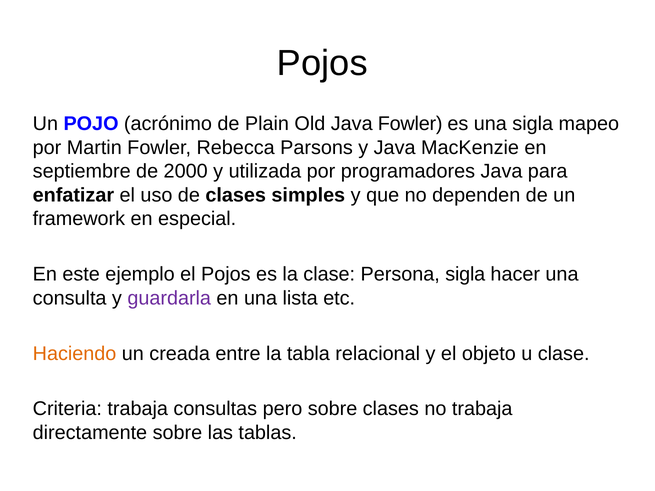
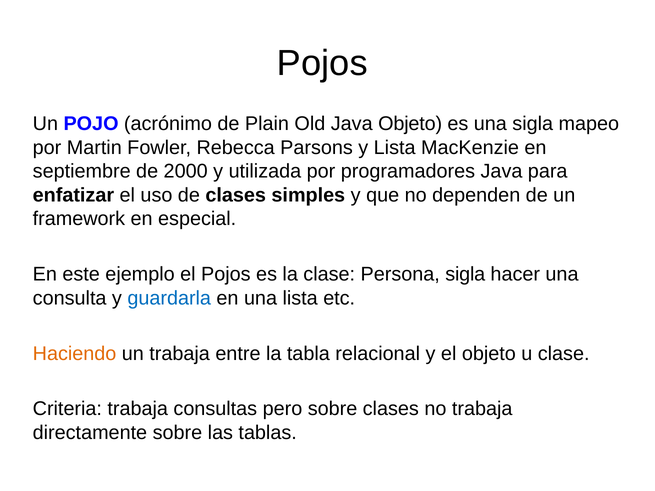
Java Fowler: Fowler -> Objeto
y Java: Java -> Lista
guardarla colour: purple -> blue
un creada: creada -> trabaja
